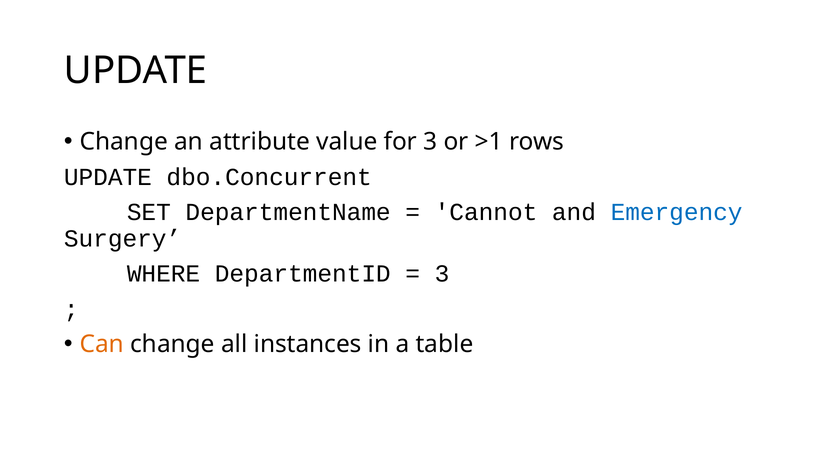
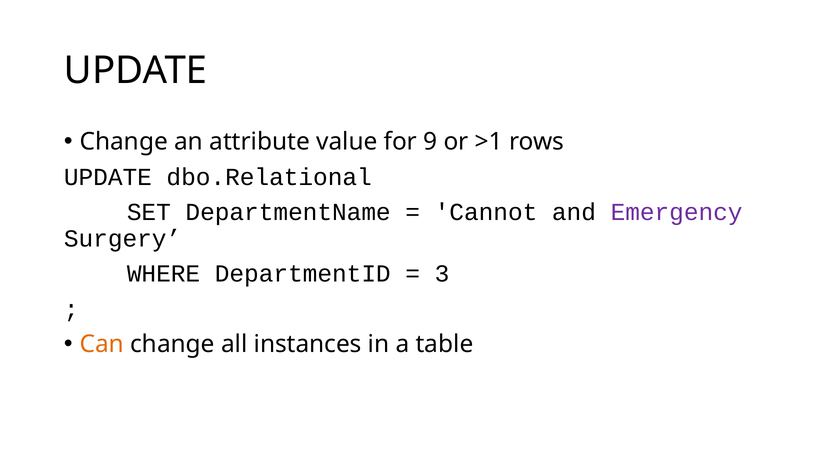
for 3: 3 -> 9
dbo.Concurrent: dbo.Concurrent -> dbo.Relational
Emergency colour: blue -> purple
